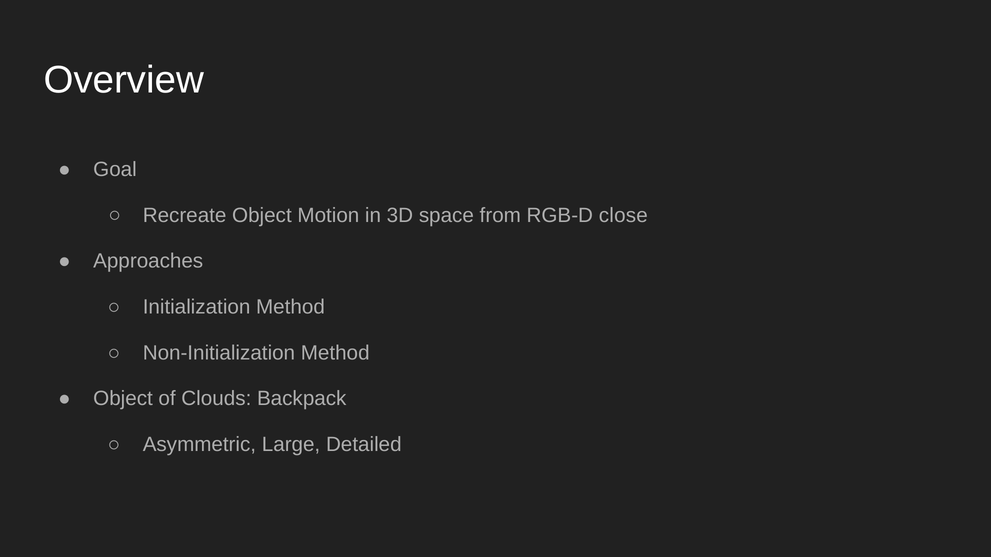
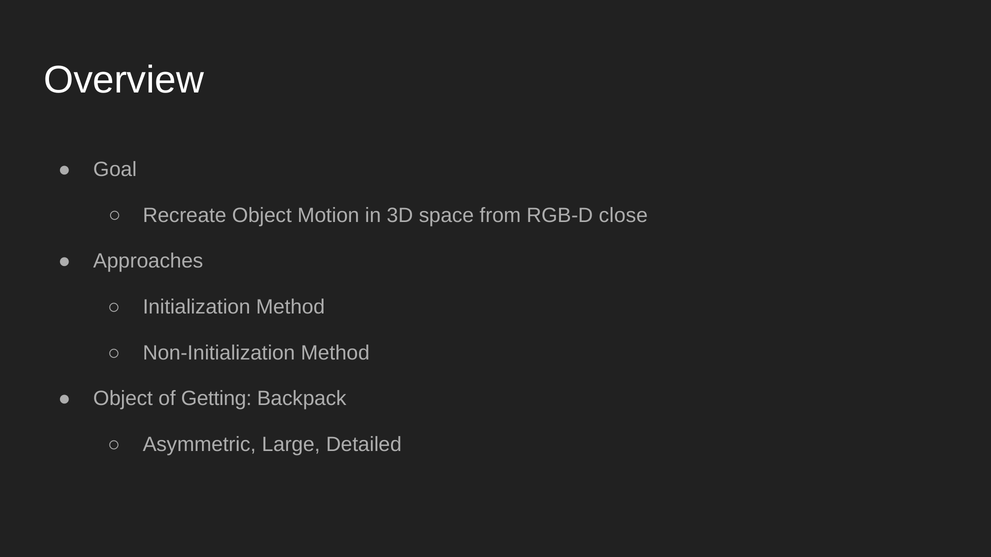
Clouds: Clouds -> Getting
